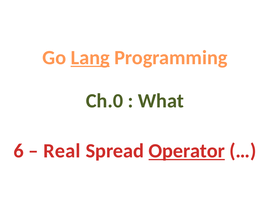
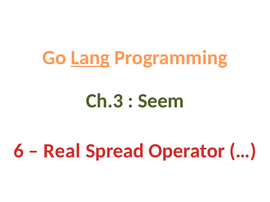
Ch.0: Ch.0 -> Ch.3
What: What -> Seem
Operator underline: present -> none
